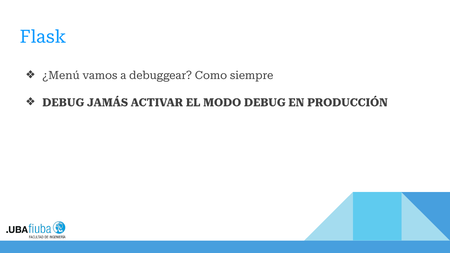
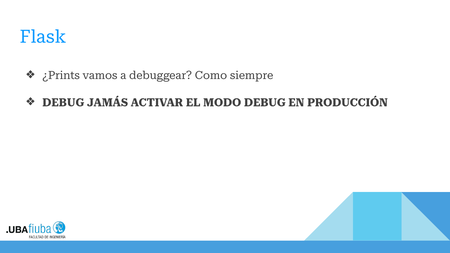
¿Menú: ¿Menú -> ¿Prints
